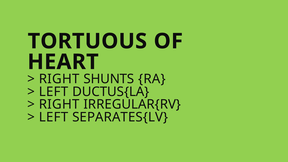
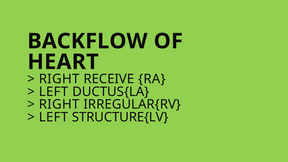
TORTUOUS: TORTUOUS -> BACKFLOW
SHUNTS: SHUNTS -> RECEIVE
SEPARATES{LV: SEPARATES{LV -> STRUCTURE{LV
